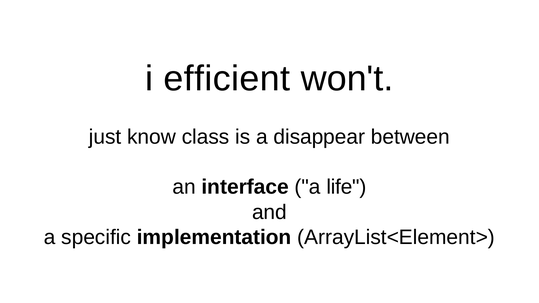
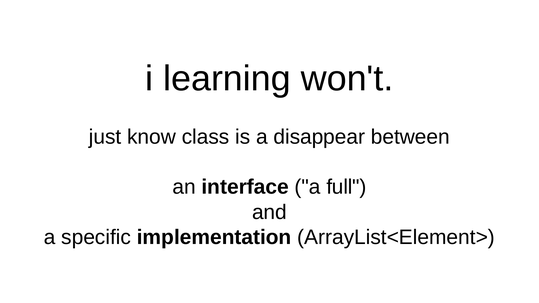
efficient: efficient -> learning
life: life -> full
